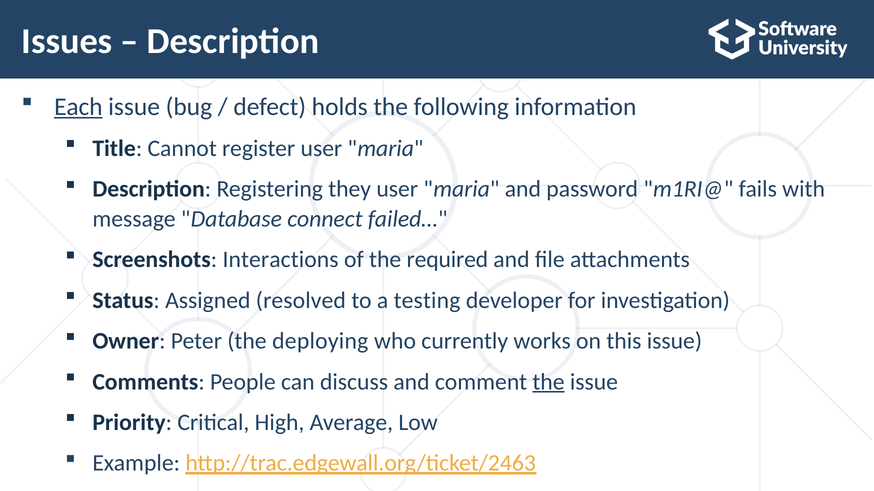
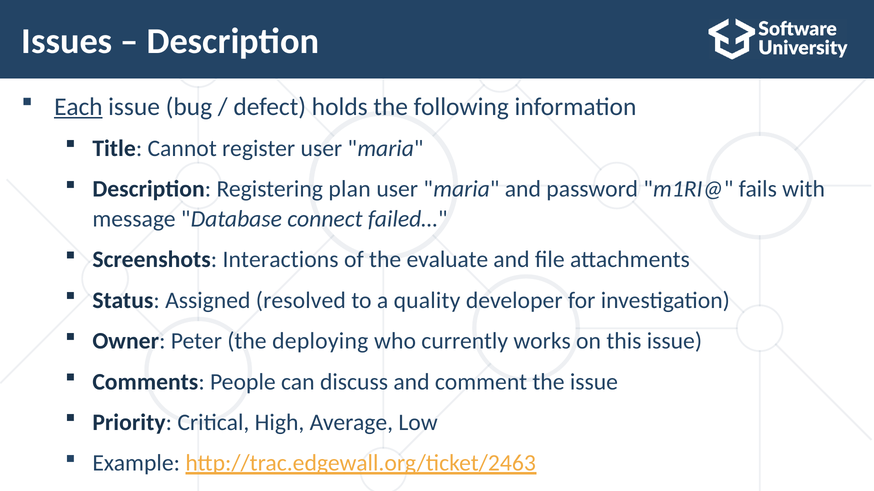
they: they -> plan
required: required -> evaluate
testing: testing -> quality
the at (548, 382) underline: present -> none
